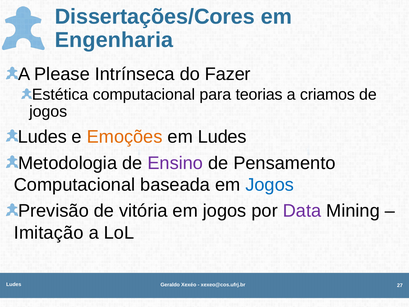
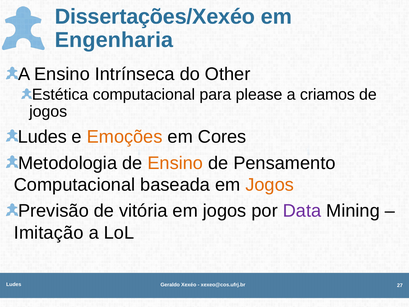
Dissertações/Cores: Dissertações/Cores -> Dissertações/Xexéo
A Please: Please -> Ensino
Fazer: Fazer -> Other
teorias: teorias -> please
em Ludes: Ludes -> Cores
Ensino at (175, 163) colour: purple -> orange
Jogos at (270, 185) colour: blue -> orange
